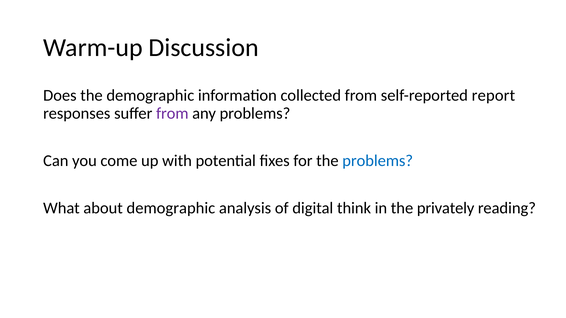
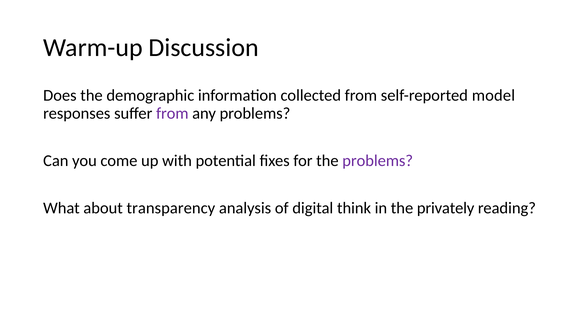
report: report -> model
problems at (378, 161) colour: blue -> purple
about demographic: demographic -> transparency
